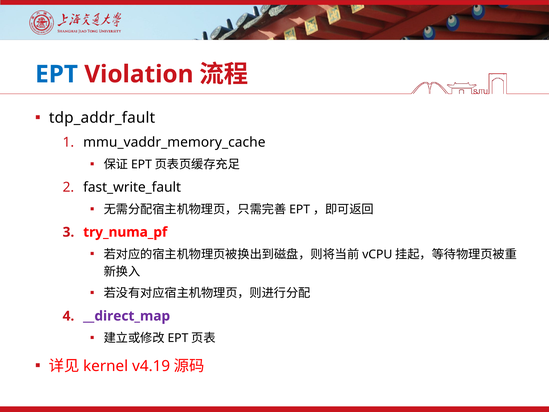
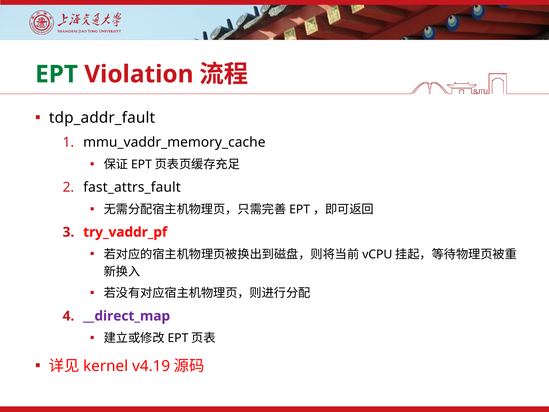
EPT colour: blue -> green
fast_write_fault: fast_write_fault -> fast_attrs_fault
try_numa_pf: try_numa_pf -> try_vaddr_pf
